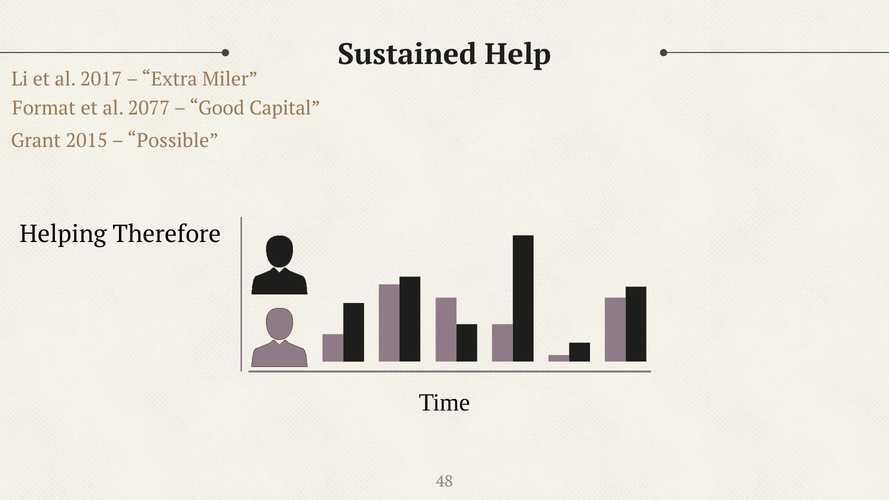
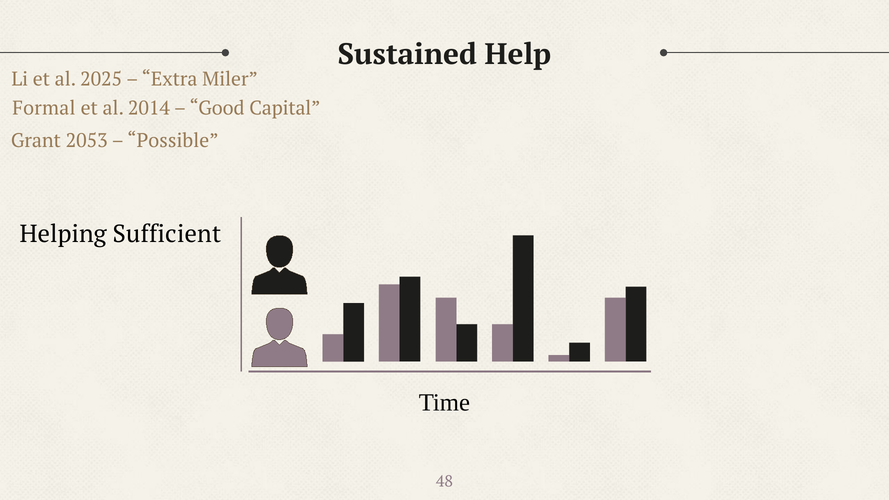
2017: 2017 -> 2025
Format: Format -> Formal
2077: 2077 -> 2014
2015: 2015 -> 2053
Therefore: Therefore -> Sufficient
